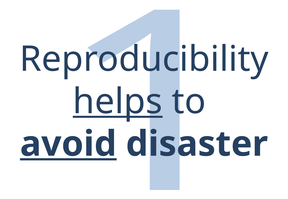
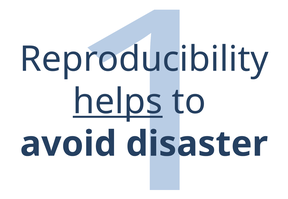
avoid underline: present -> none
